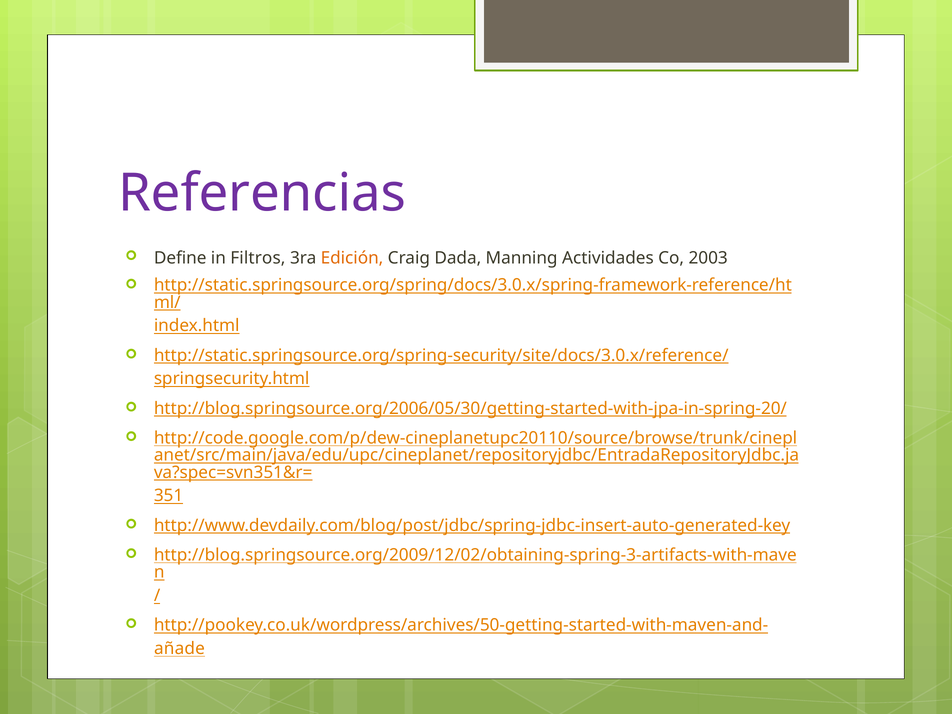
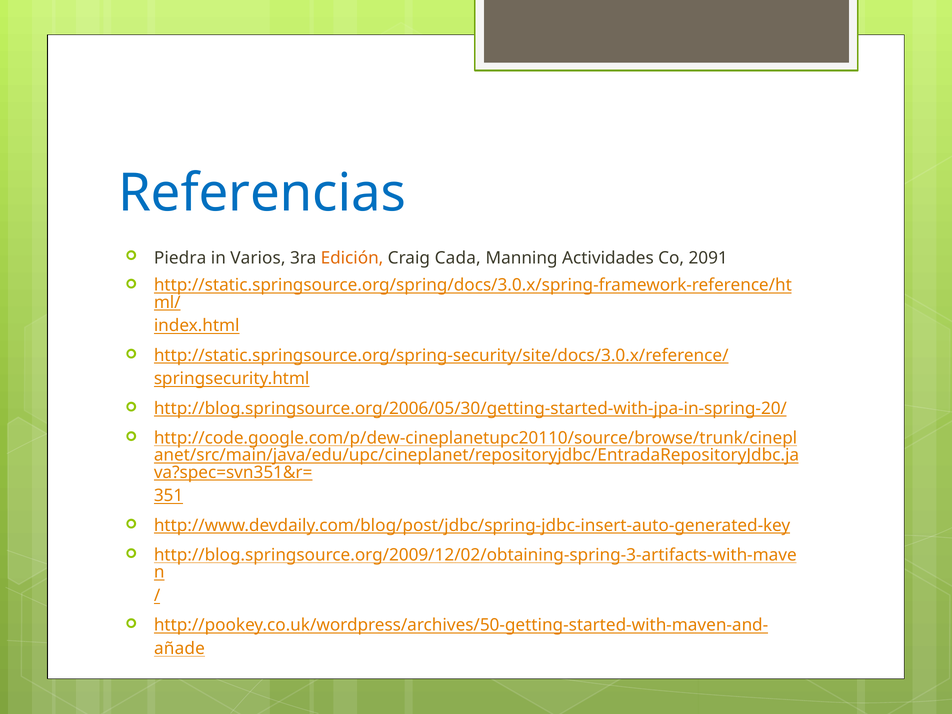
Referencias colour: purple -> blue
Define: Define -> Piedra
Filtros: Filtros -> Varios
Dada: Dada -> Cada
2003: 2003 -> 2091
